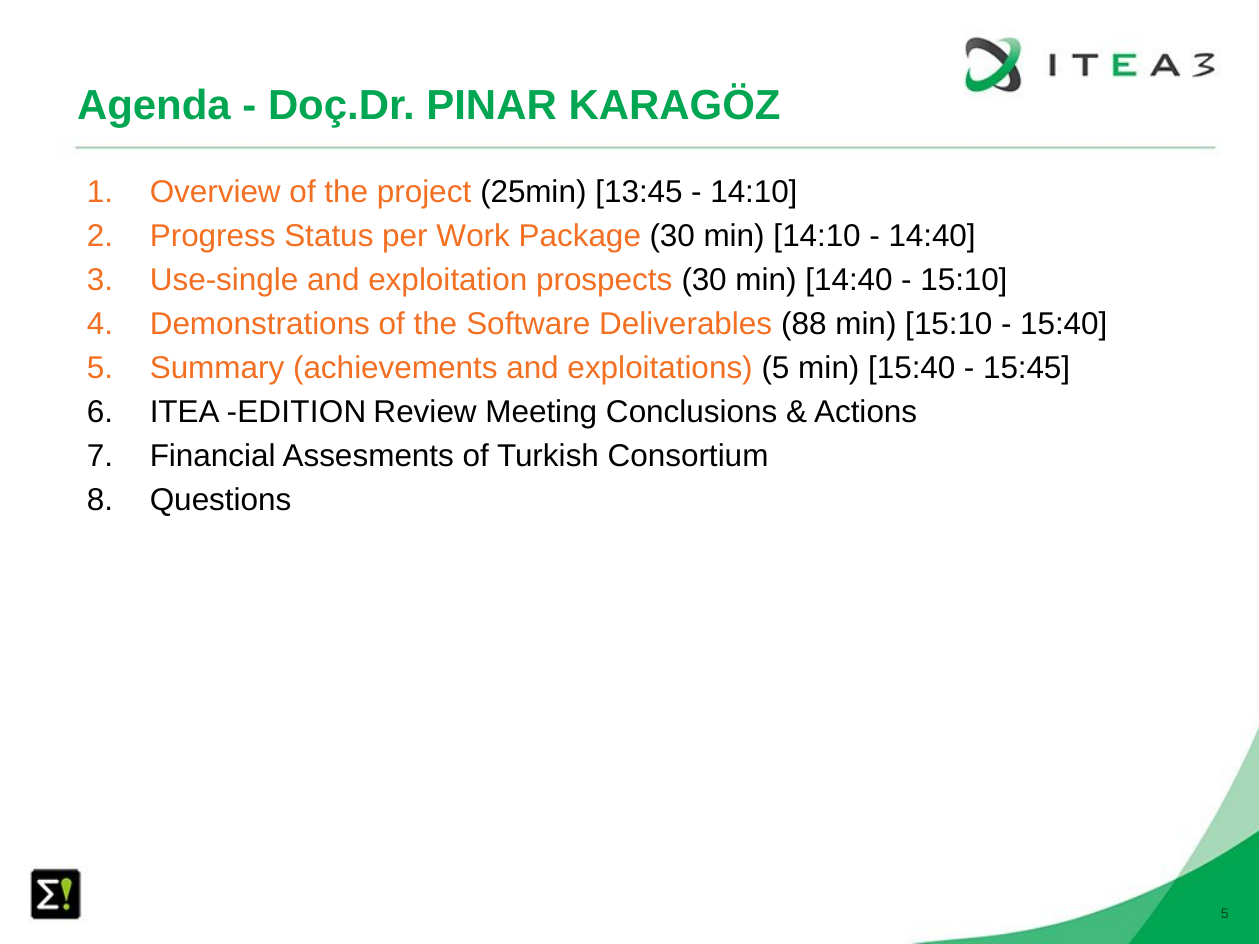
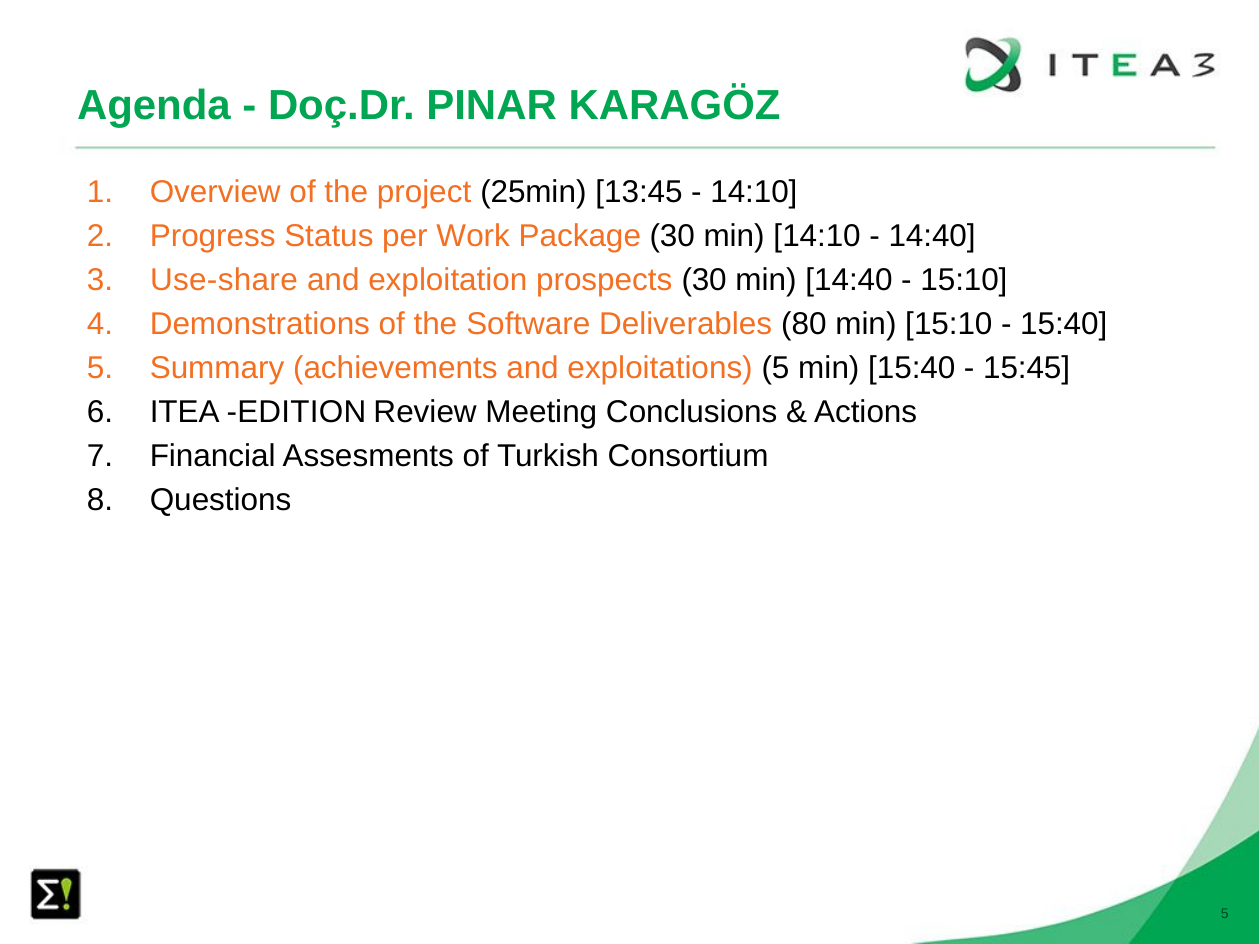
Use-single: Use-single -> Use-share
88: 88 -> 80
